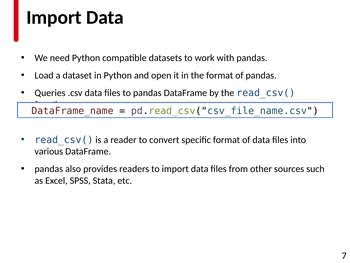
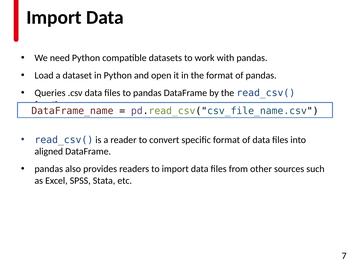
various: various -> aligned
